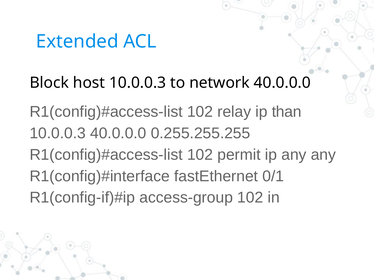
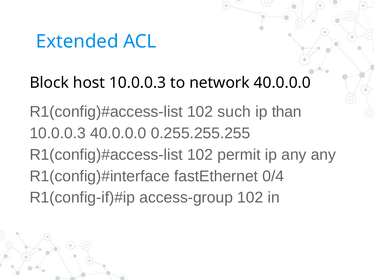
relay: relay -> such
0/1: 0/1 -> 0/4
